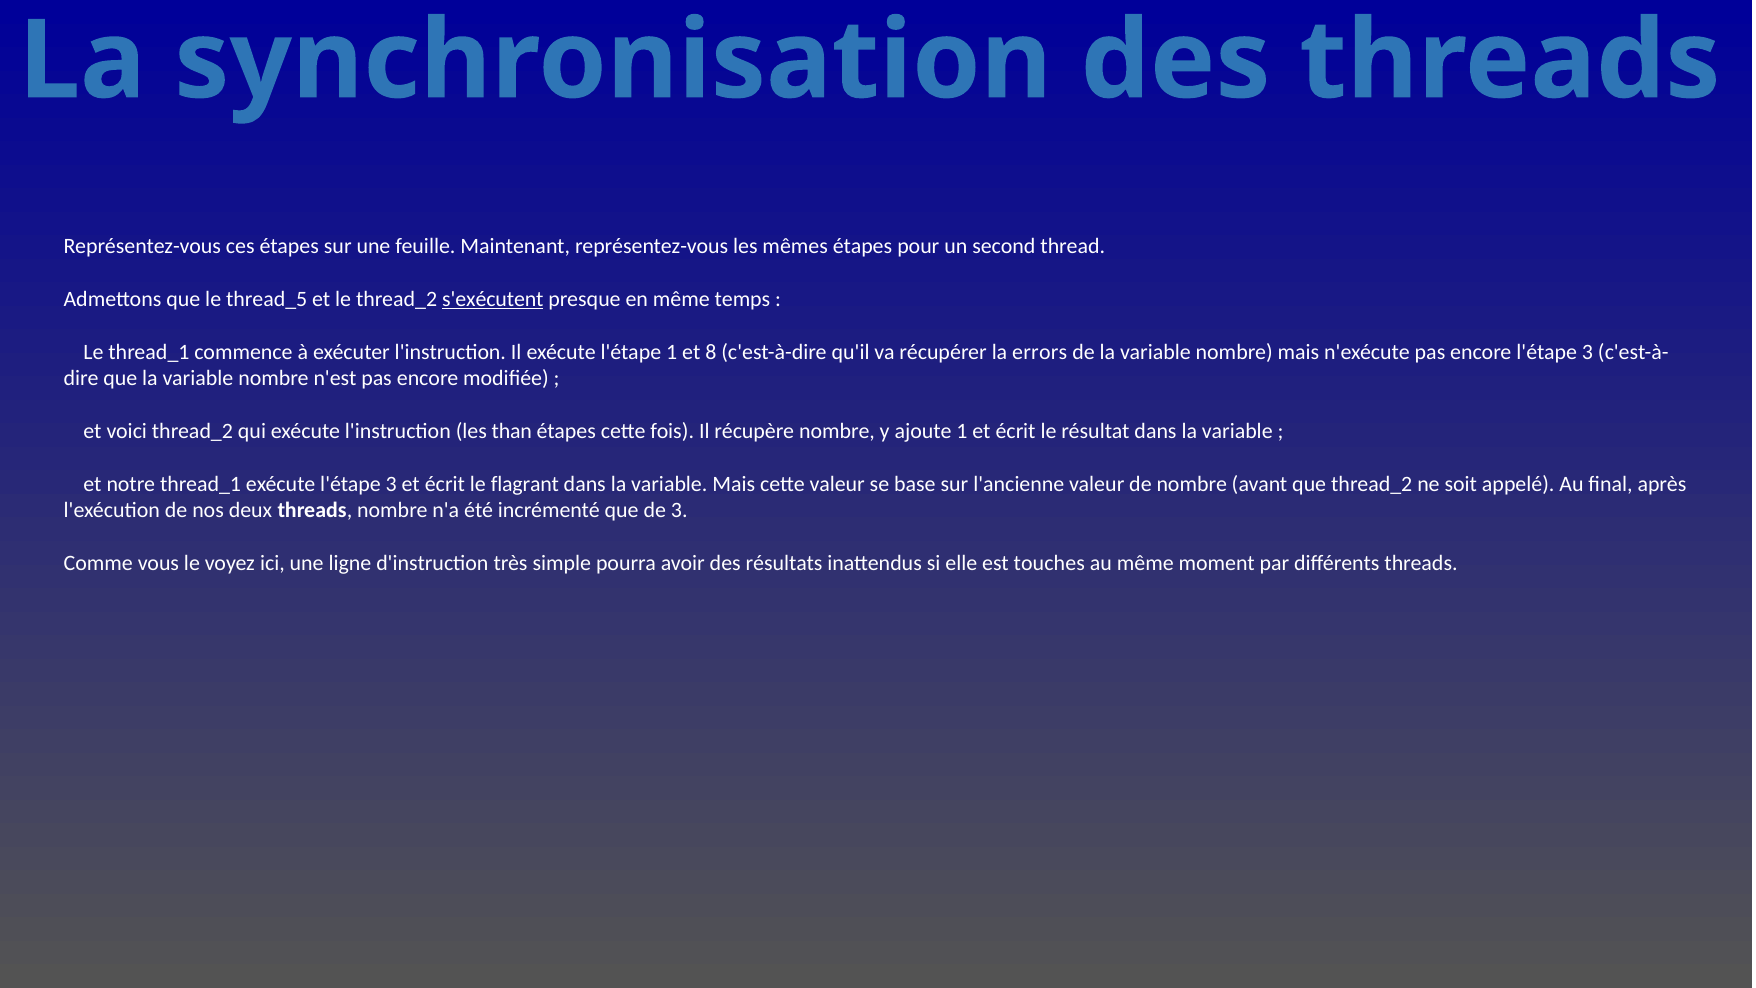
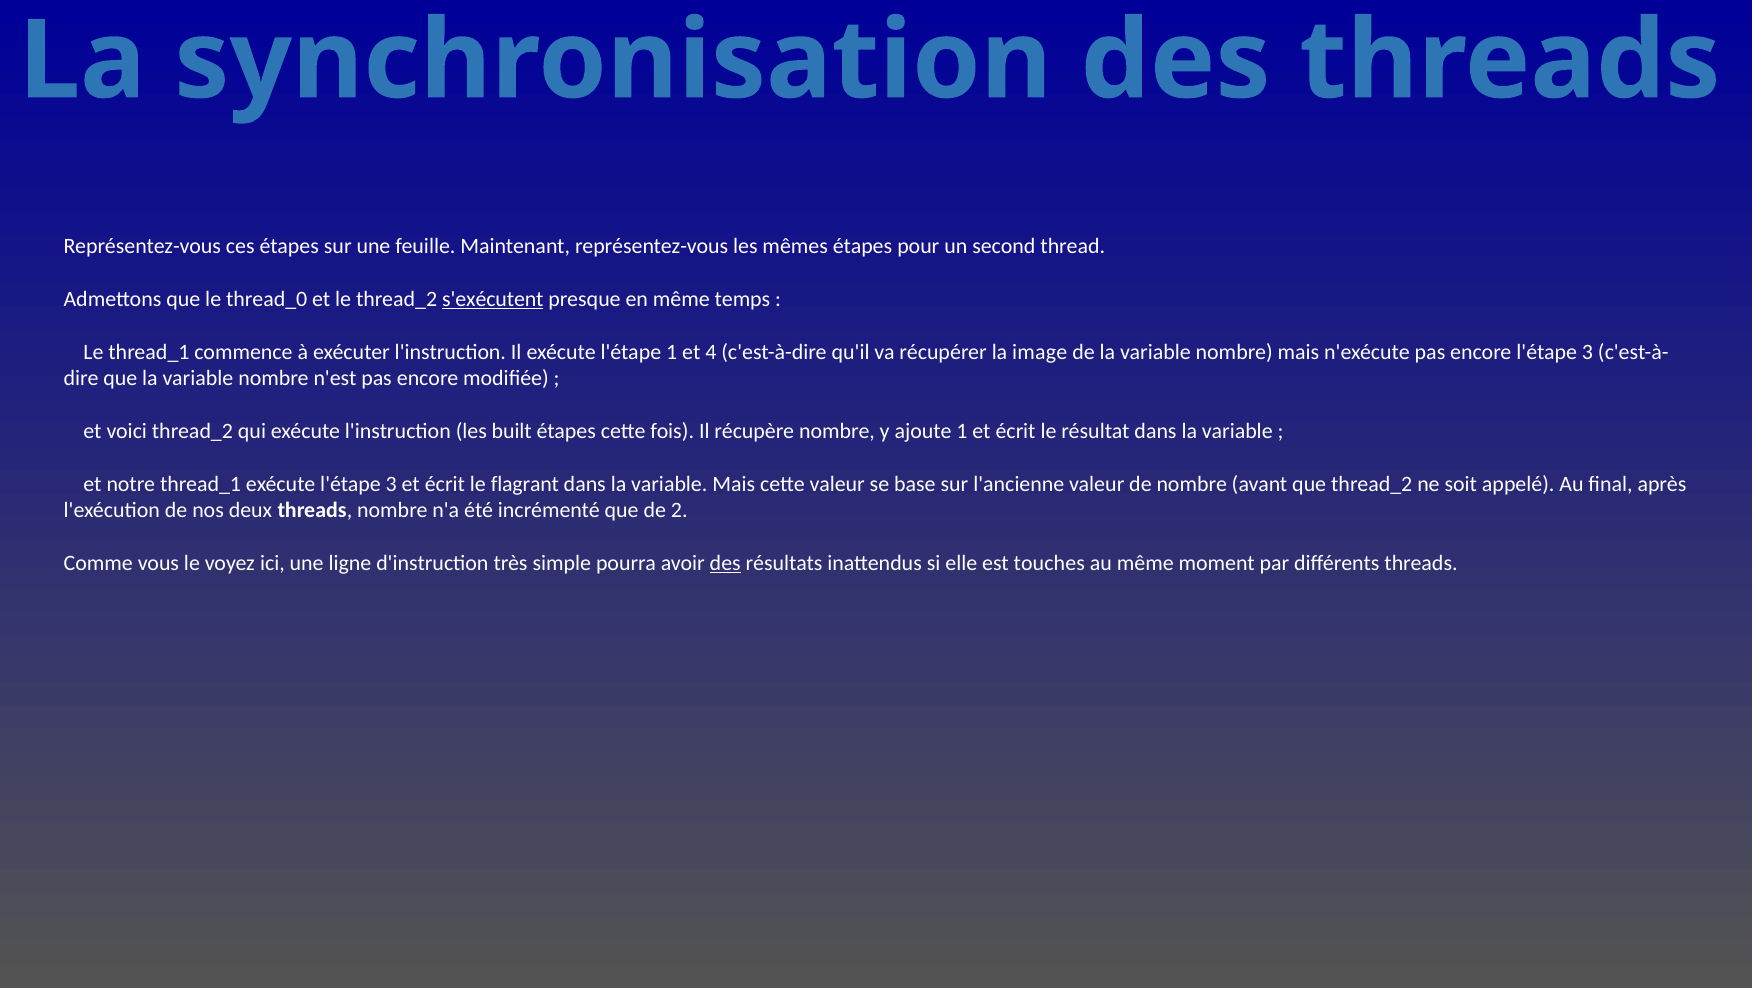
thread_5: thread_5 -> thread_0
8: 8 -> 4
errors: errors -> image
than: than -> built
de 3: 3 -> 2
des at (725, 563) underline: none -> present
